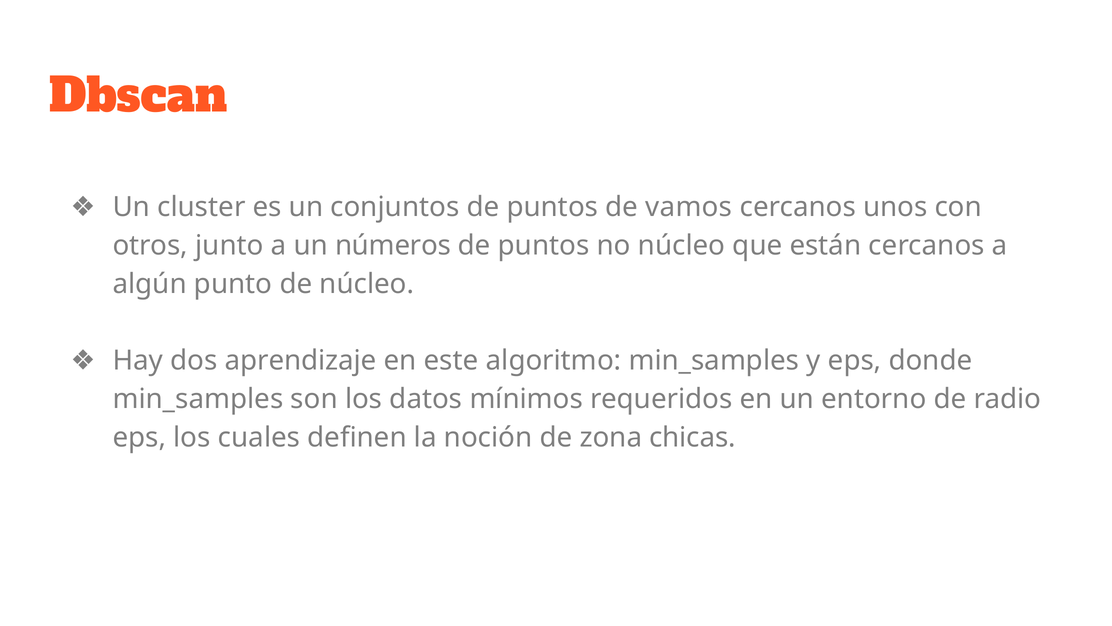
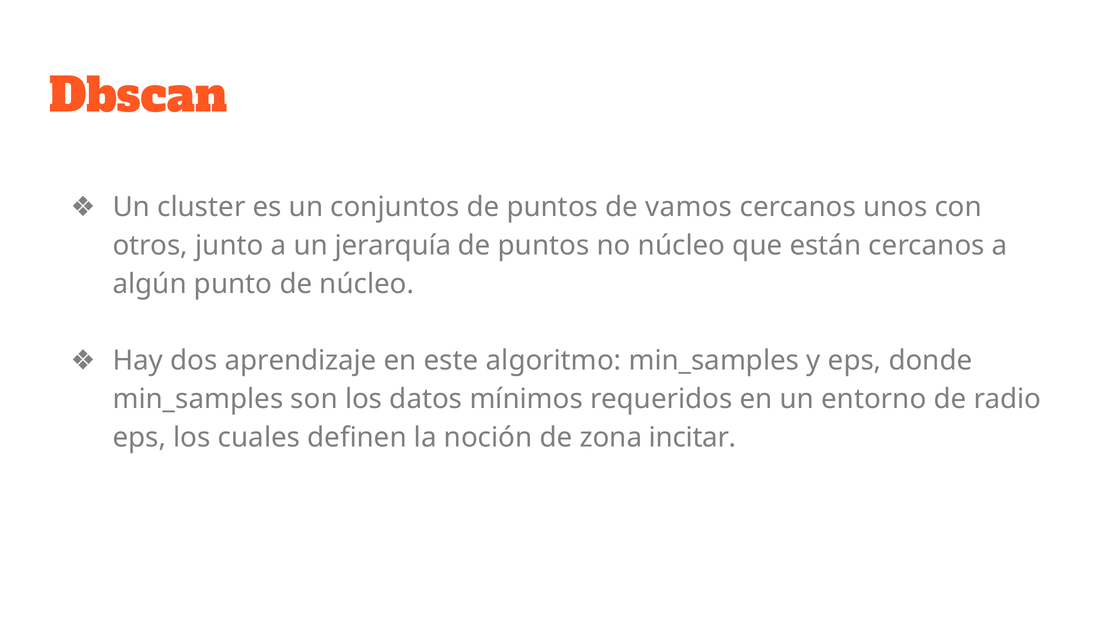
números: números -> jerarquía
chicas: chicas -> incitar
